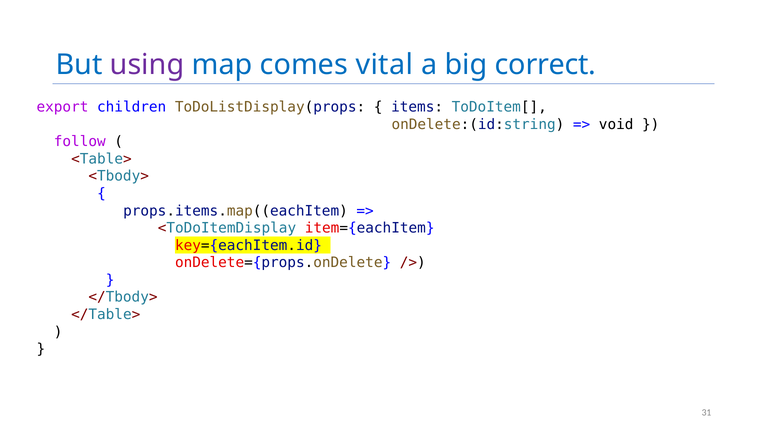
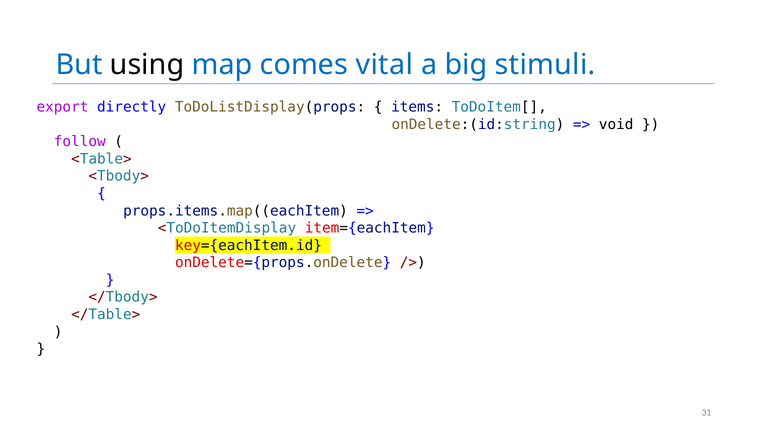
using colour: purple -> black
correct: correct -> stimuli
children: children -> directly
